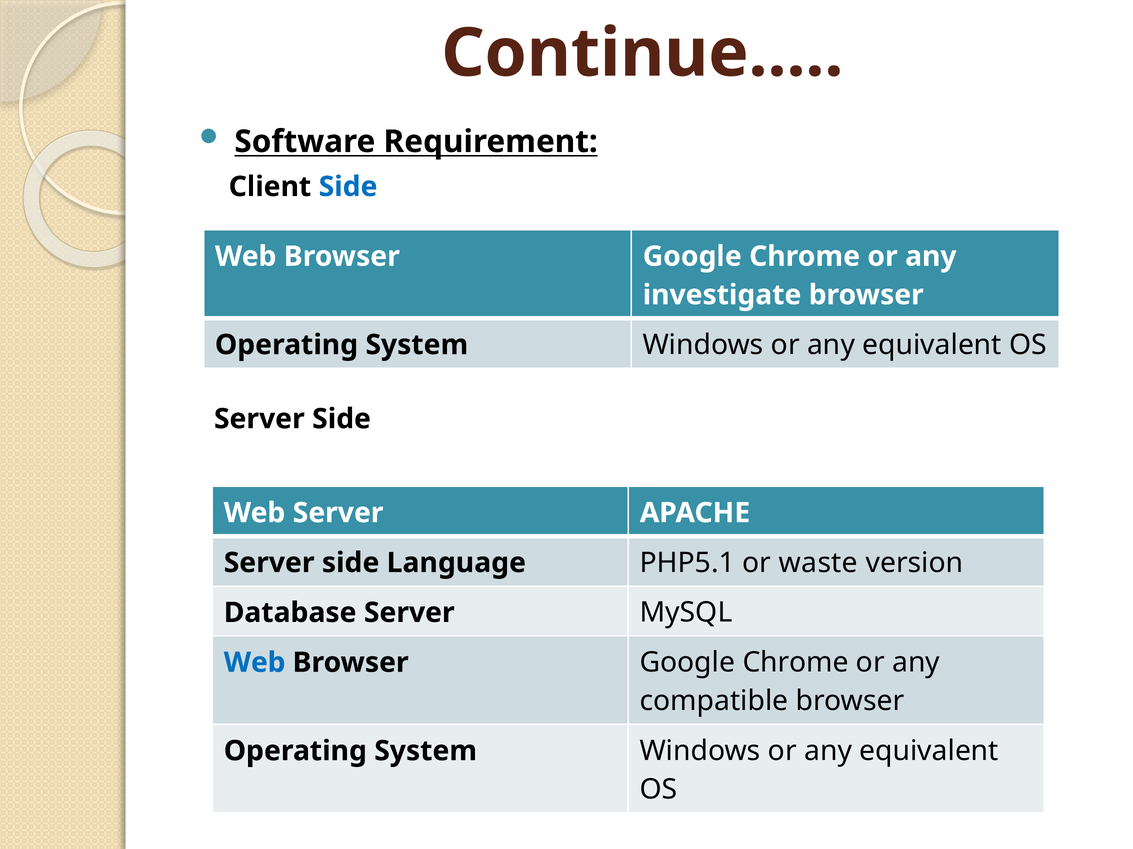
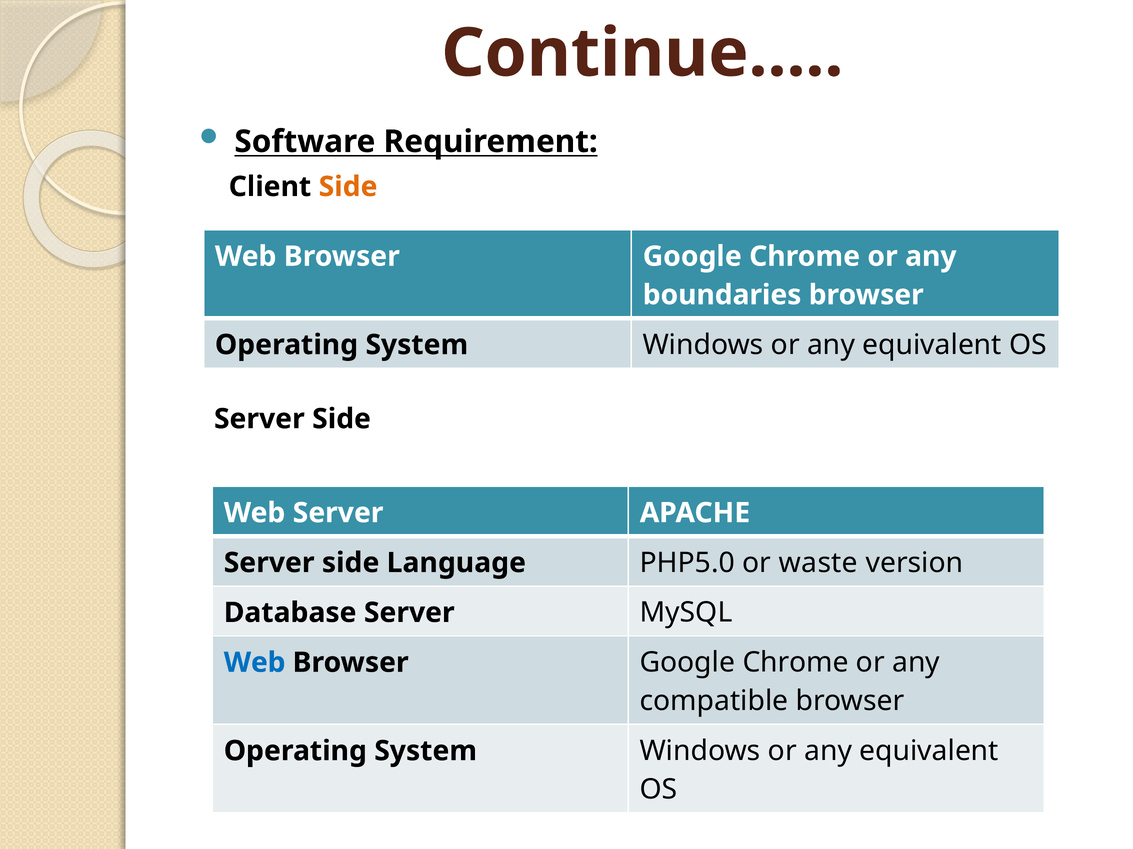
Side at (348, 187) colour: blue -> orange
investigate: investigate -> boundaries
PHP5.1: PHP5.1 -> PHP5.0
